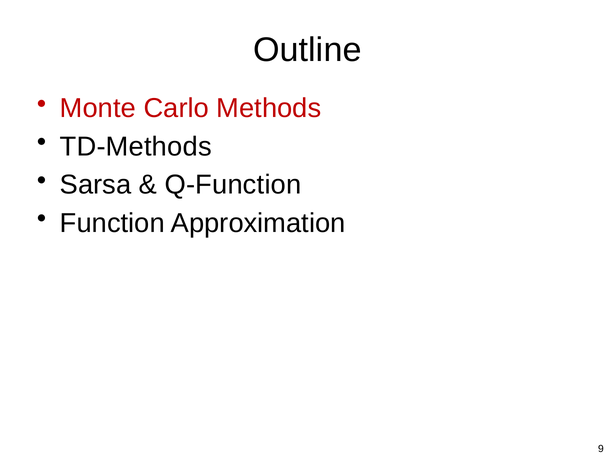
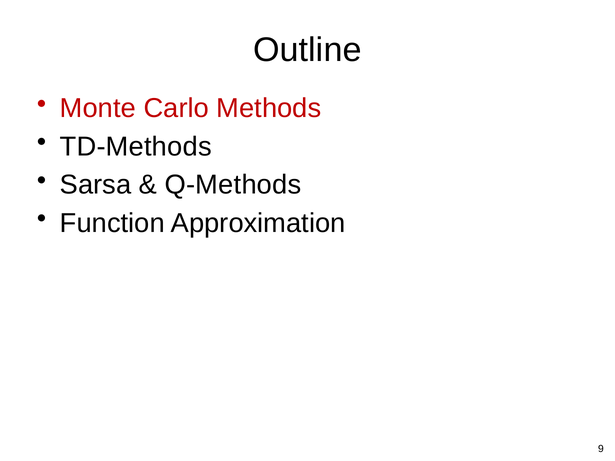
Q-Function: Q-Function -> Q-Methods
